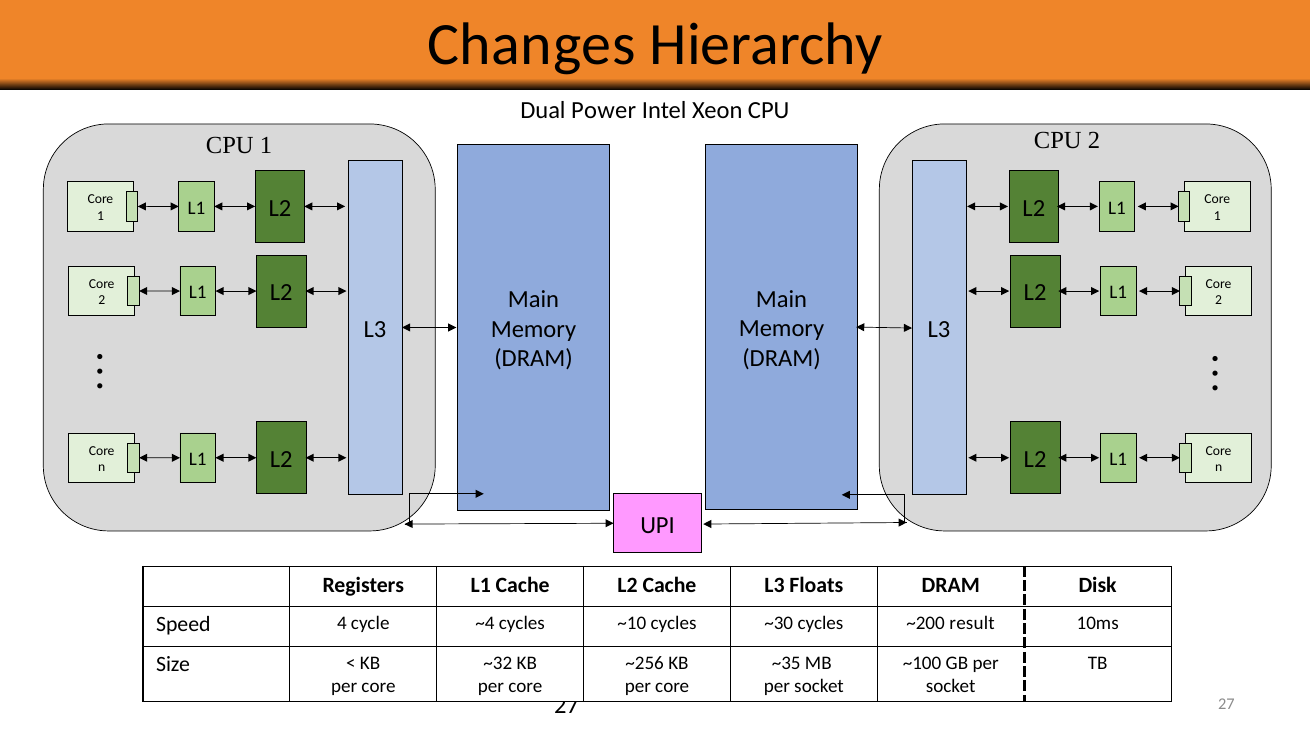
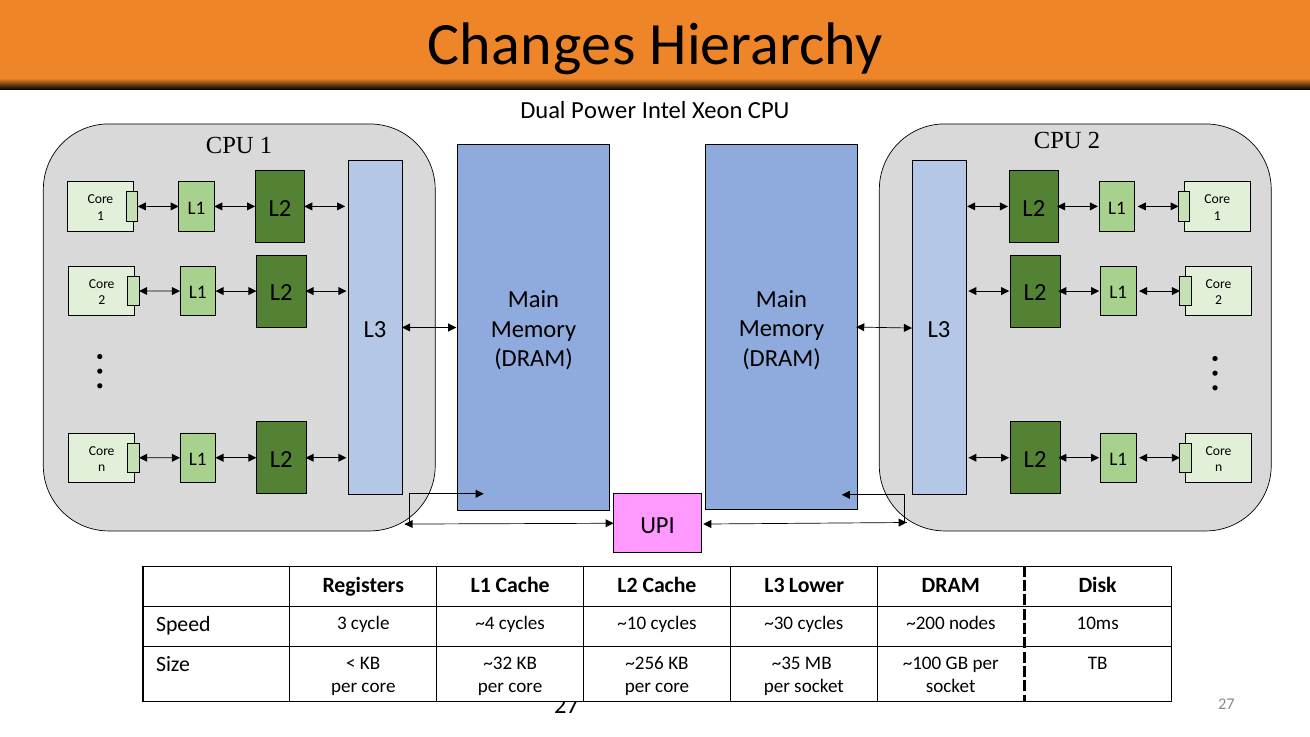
Floats: Floats -> Lower
4: 4 -> 3
result: result -> nodes
